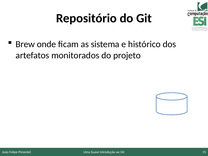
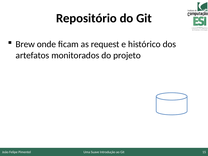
sistema: sistema -> request
